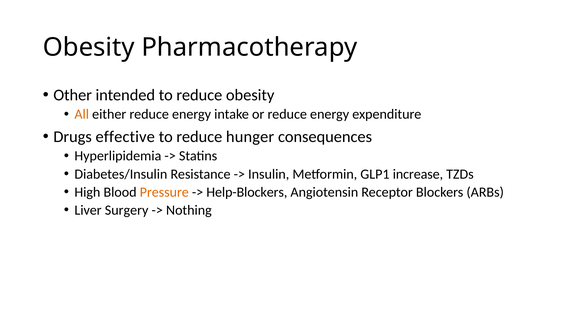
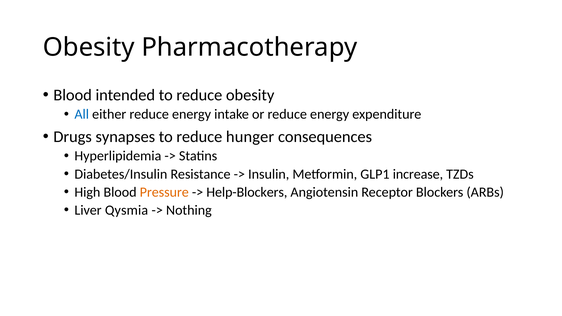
Other at (73, 95): Other -> Blood
All colour: orange -> blue
effective: effective -> synapses
Surgery: Surgery -> Qysmia
